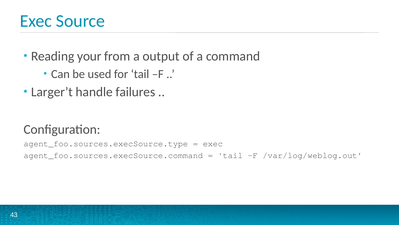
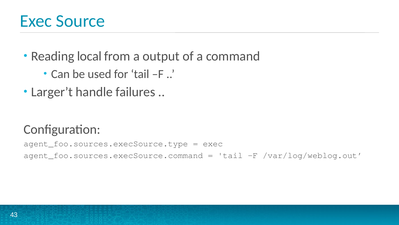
your: your -> local
